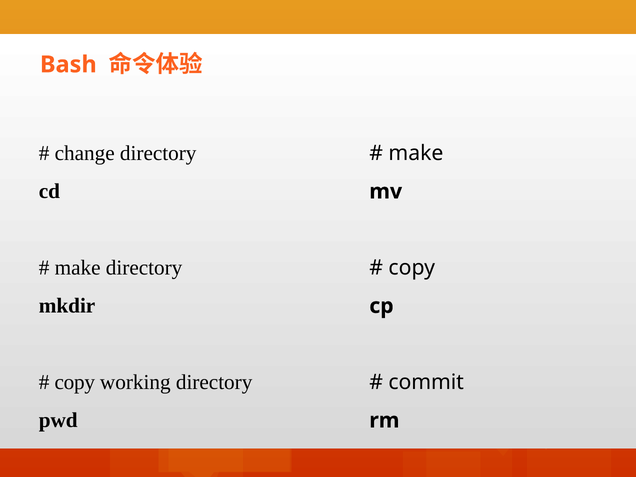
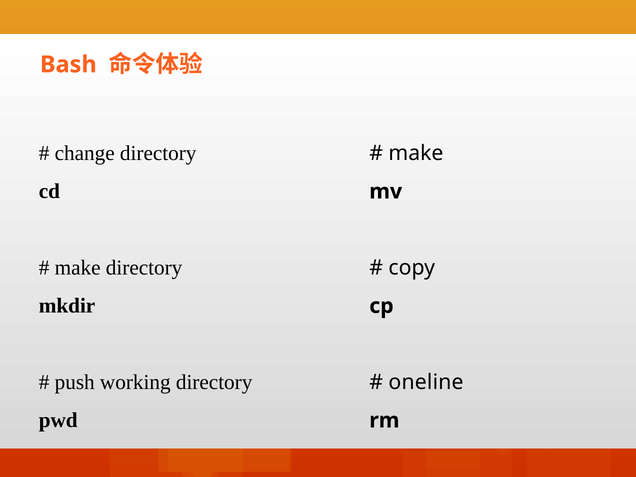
copy at (75, 382): copy -> push
commit: commit -> oneline
